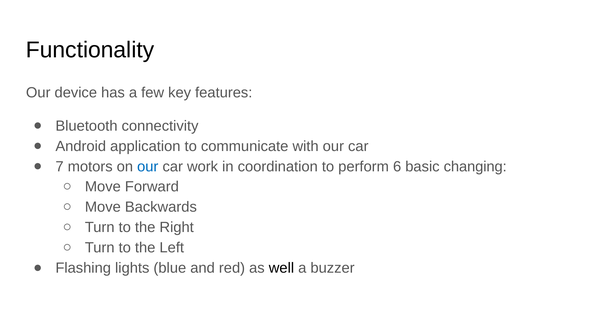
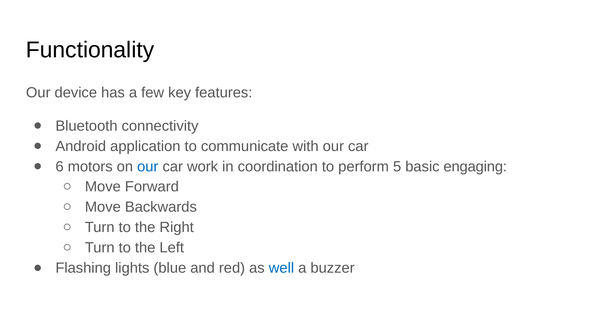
7: 7 -> 6
6: 6 -> 5
changing: changing -> engaging
well colour: black -> blue
